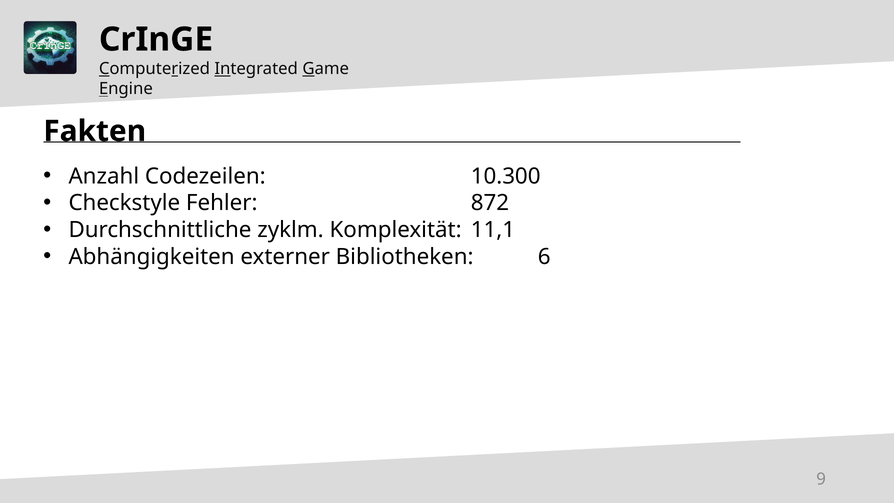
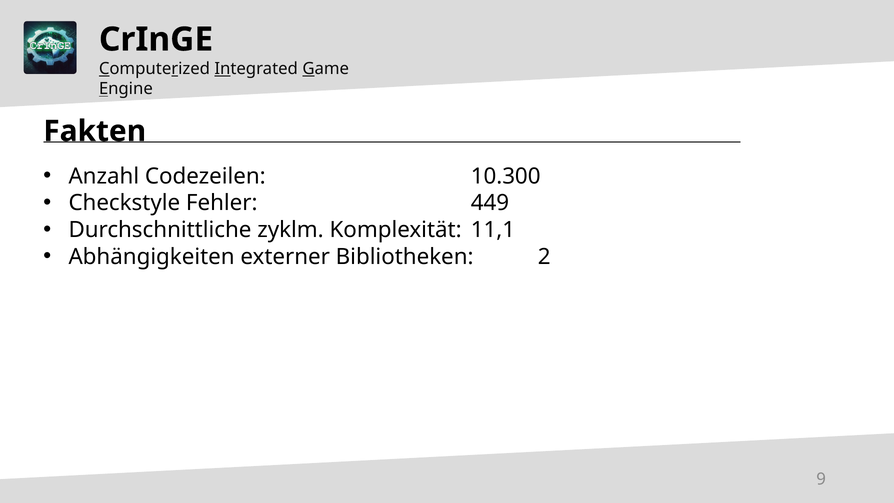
872: 872 -> 449
6: 6 -> 2
